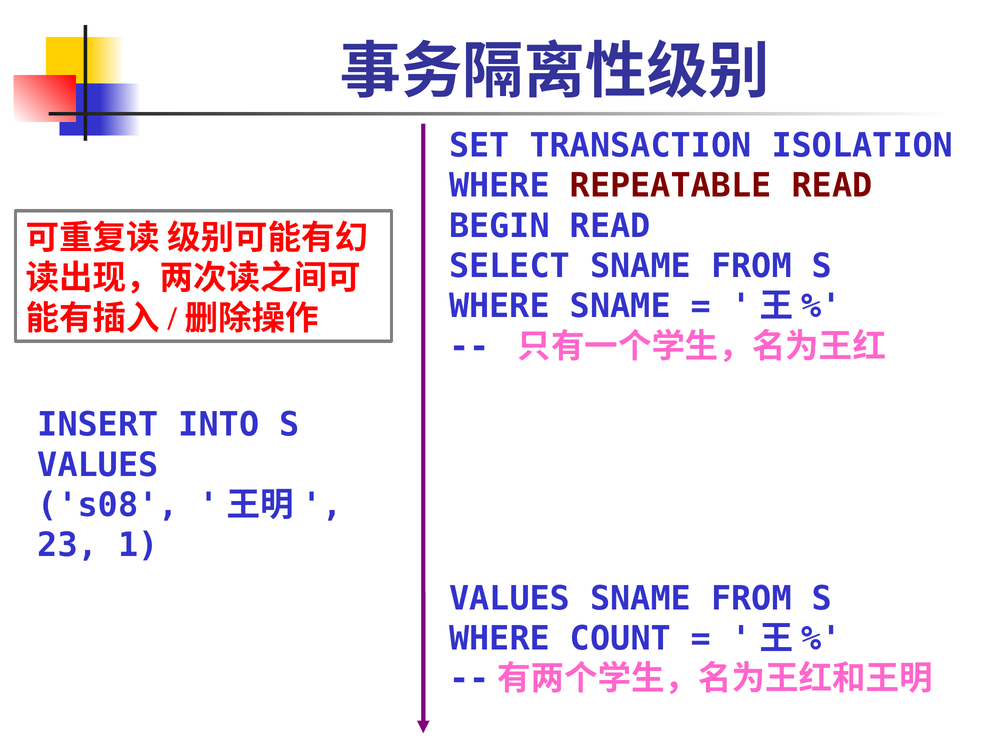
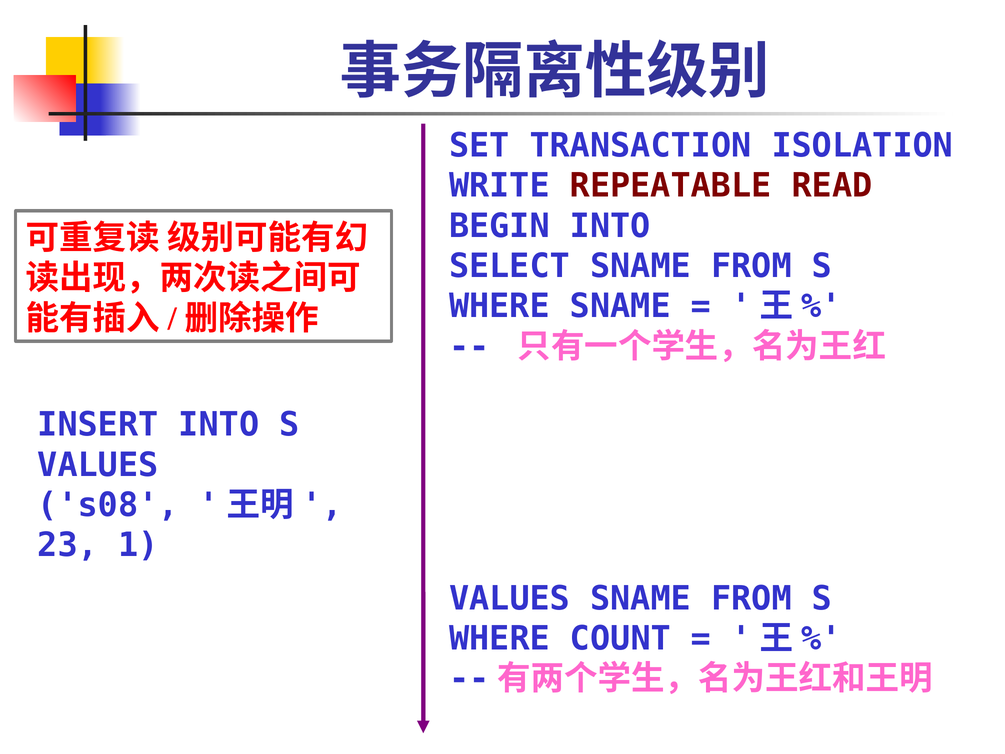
WHERE at (499, 186): WHERE -> WRITE
BEGIN READ: READ -> INTO
